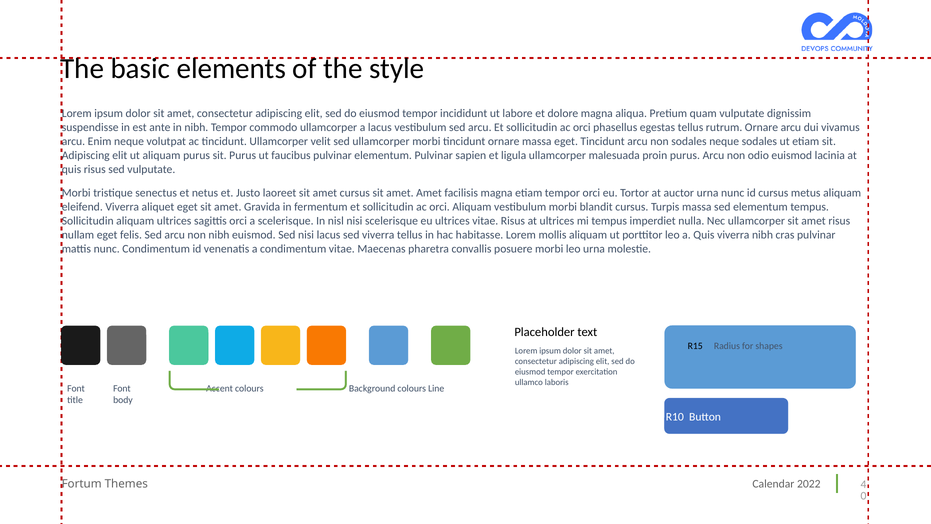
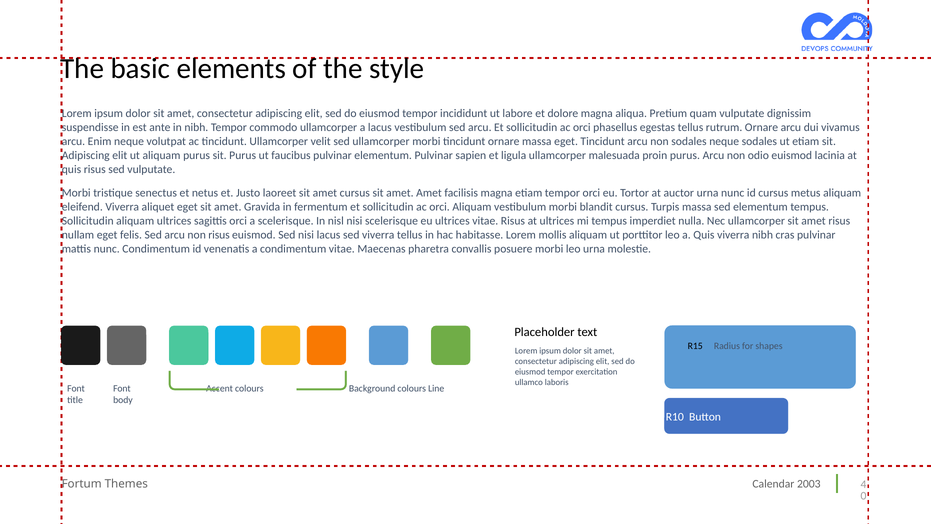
non nibh: nibh -> risus
2022: 2022 -> 2003
